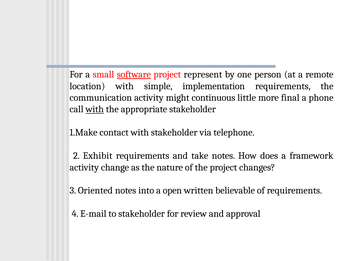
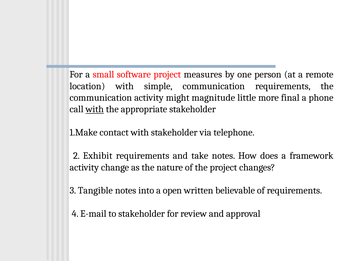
software underline: present -> none
represent: represent -> measures
simple implementation: implementation -> communication
continuous: continuous -> magnitude
Oriented: Oriented -> Tangible
